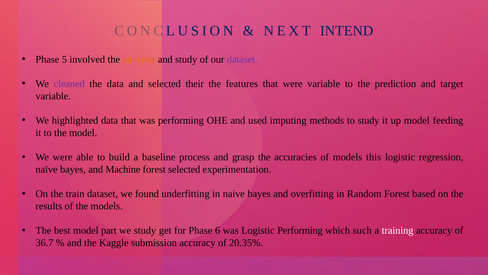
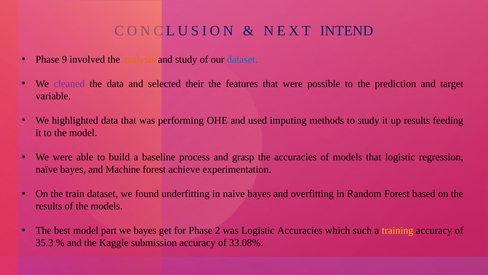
5: 5 -> 9
dataset at (242, 59) colour: purple -> blue
were variable: variable -> possible
up model: model -> results
models this: this -> that
forest selected: selected -> achieve
we study: study -> bayes
6: 6 -> 2
Logistic Performing: Performing -> Accuracies
training colour: white -> yellow
36.7: 36.7 -> 35.3
20.35%: 20.35% -> 33.08%
